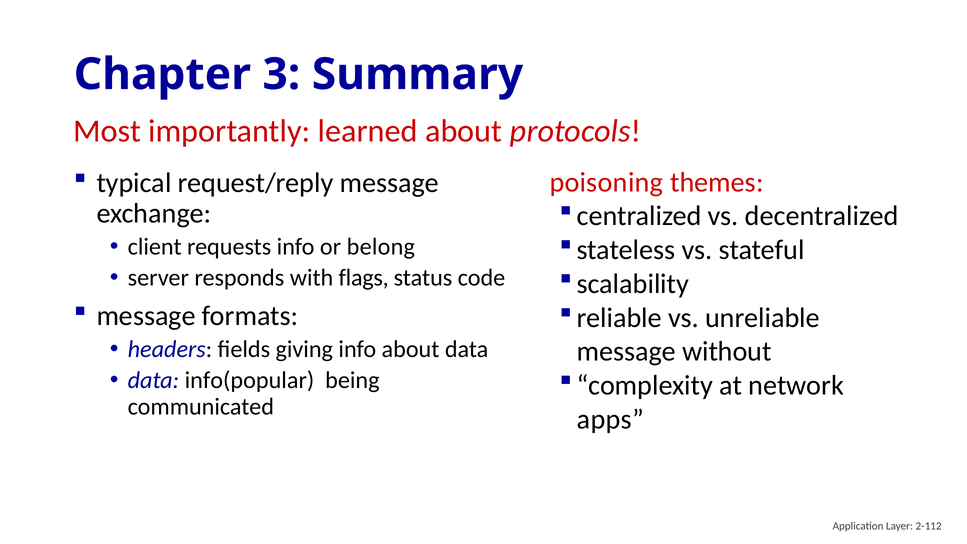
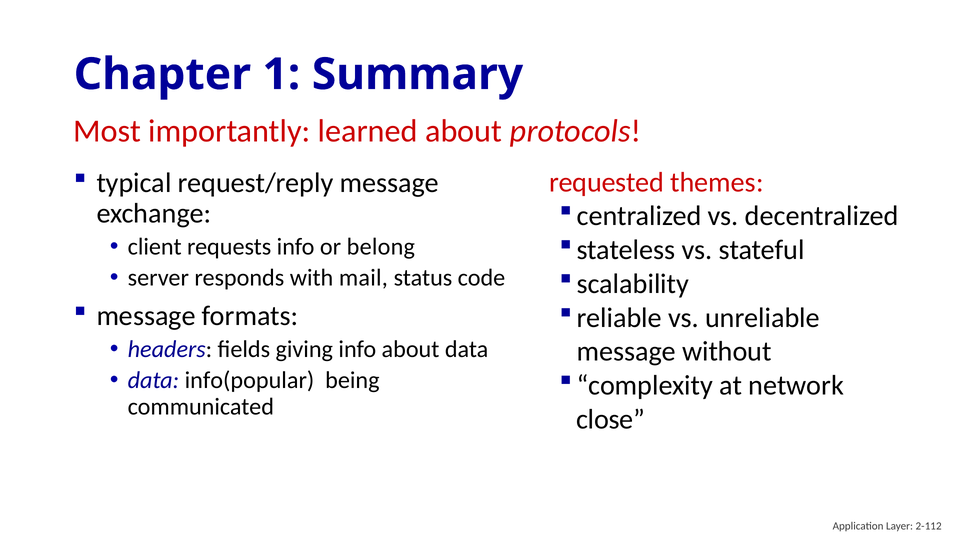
3: 3 -> 1
poisoning: poisoning -> requested
flags: flags -> mail
apps: apps -> close
